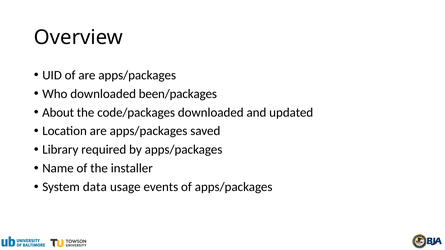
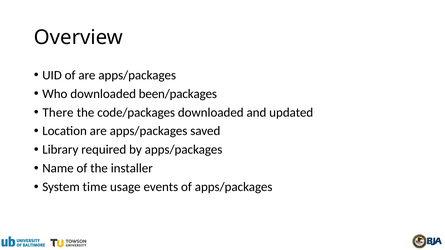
About: About -> There
data: data -> time
